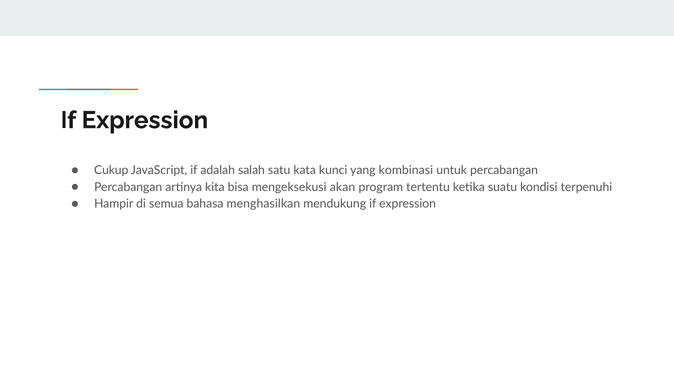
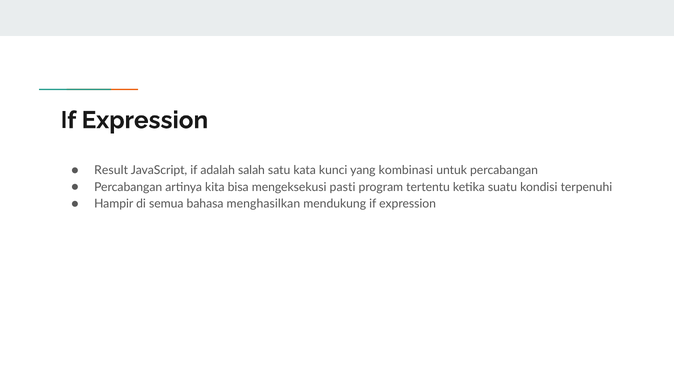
Cukup: Cukup -> Result
akan: akan -> pasti
